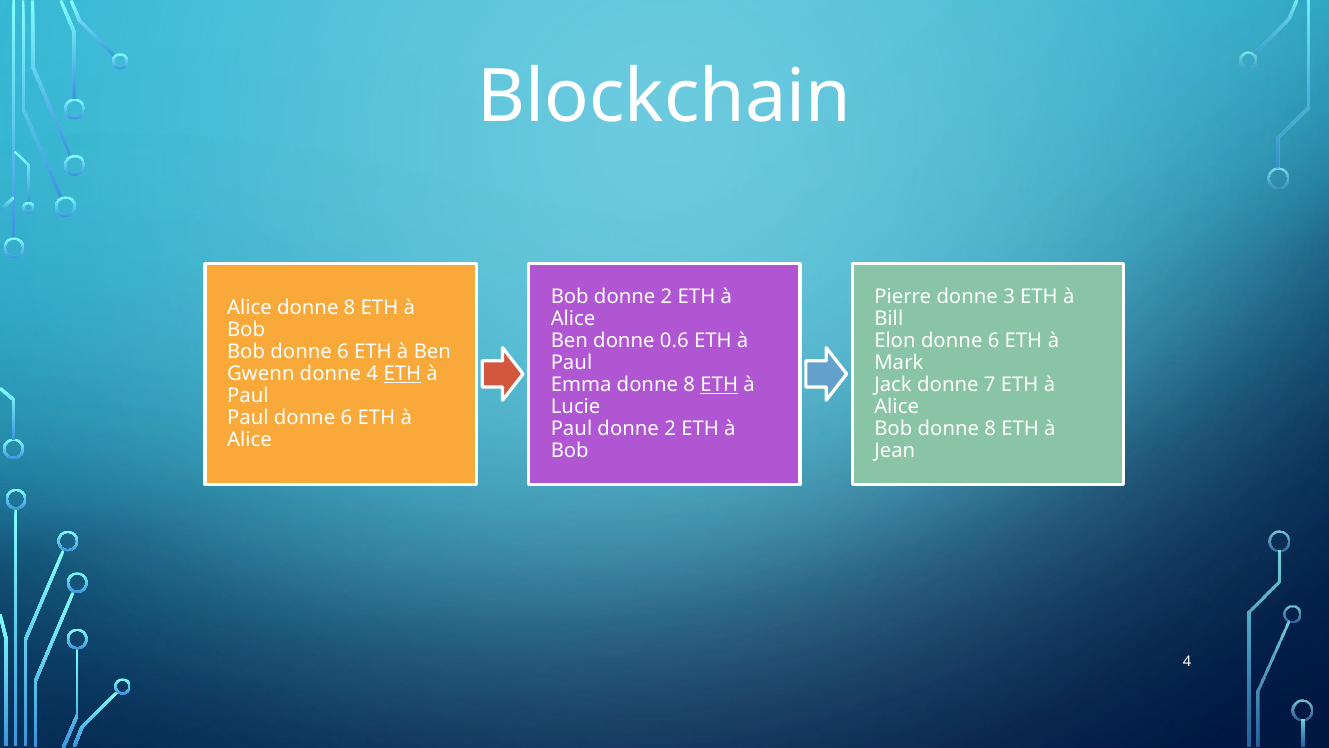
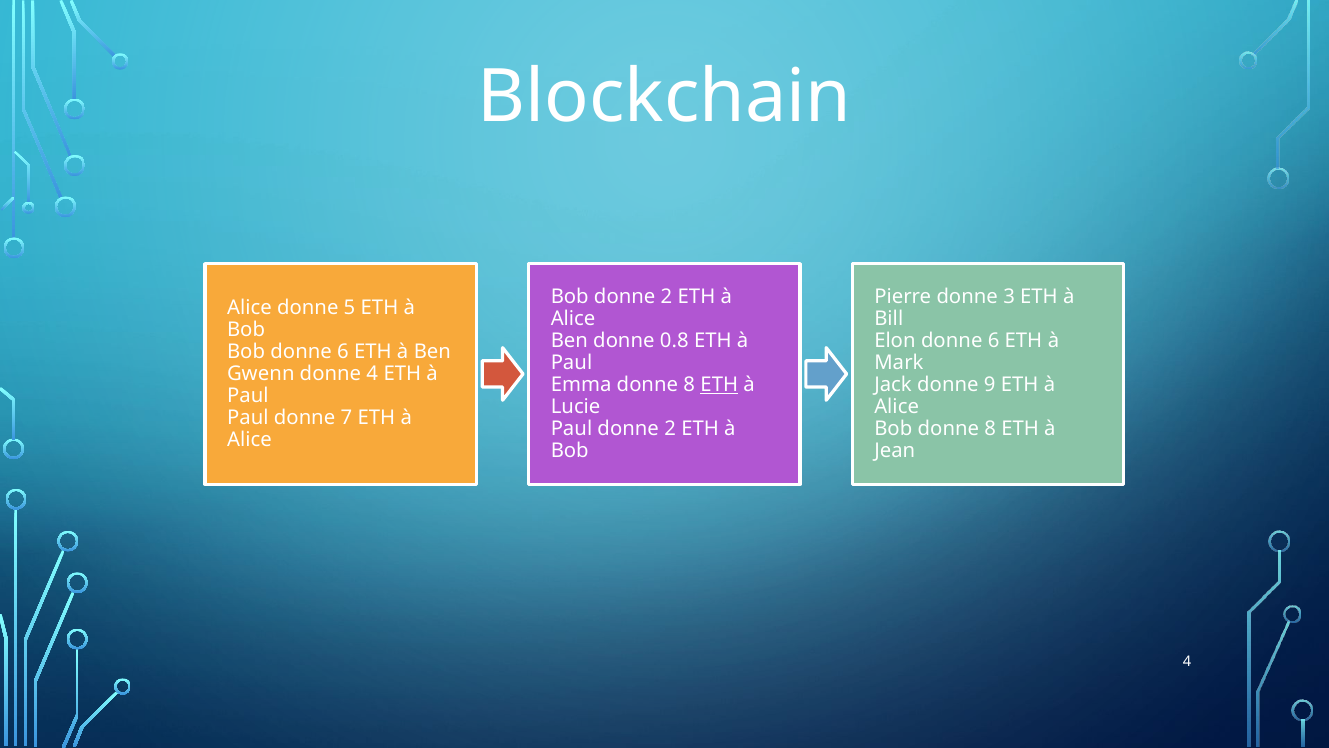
Alice donne 8: 8 -> 5
0.6: 0.6 -> 0.8
ETH at (402, 374) underline: present -> none
7: 7 -> 9
Paul donne 6: 6 -> 7
